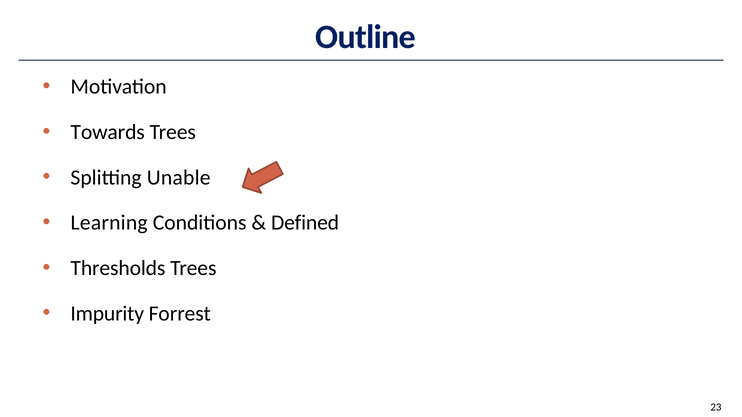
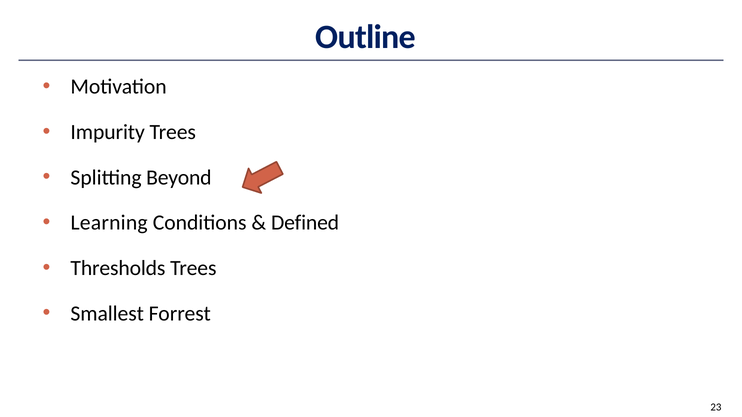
Towards: Towards -> Impurity
Unable: Unable -> Beyond
Impurity: Impurity -> Smallest
